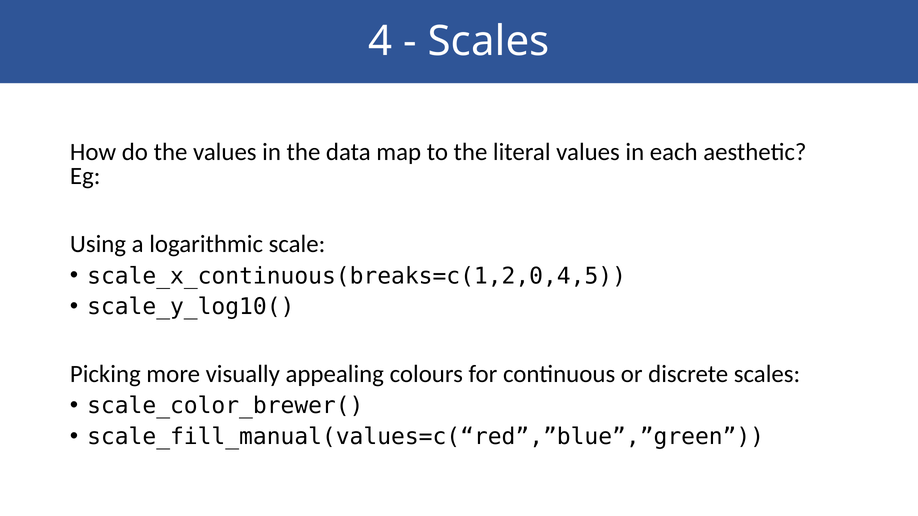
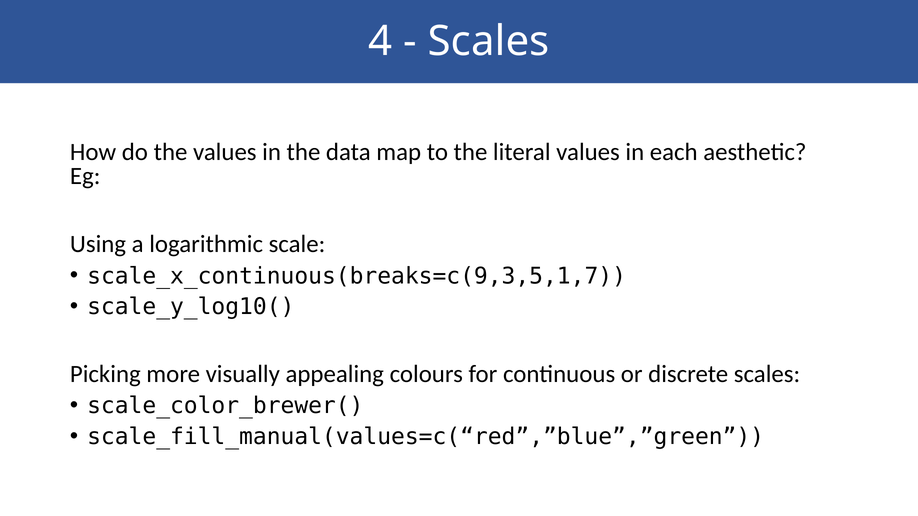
scale_x_continuous(breaks=c(1,2,0,4,5: scale_x_continuous(breaks=c(1,2,0,4,5 -> scale_x_continuous(breaks=c(9,3,5,1,7
